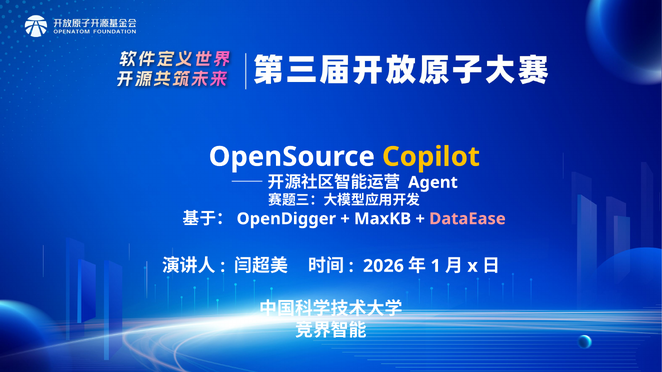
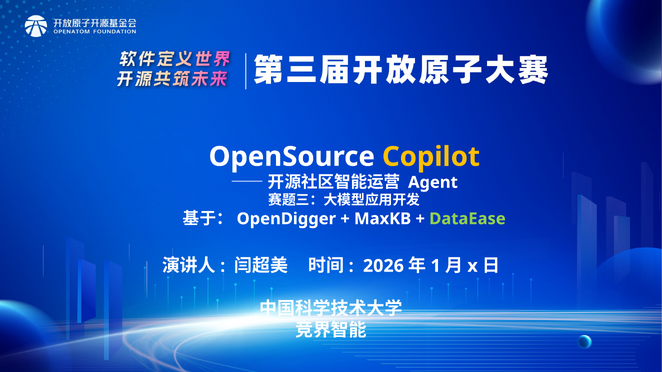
DataEase colour: pink -> light green
